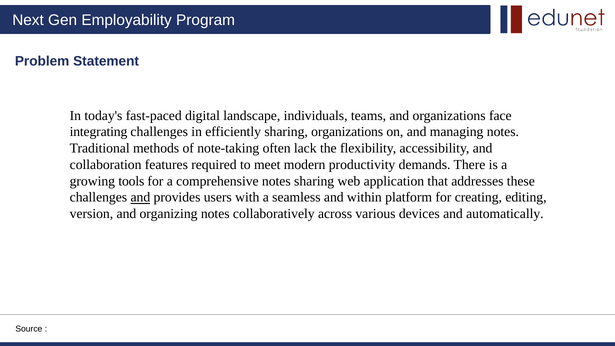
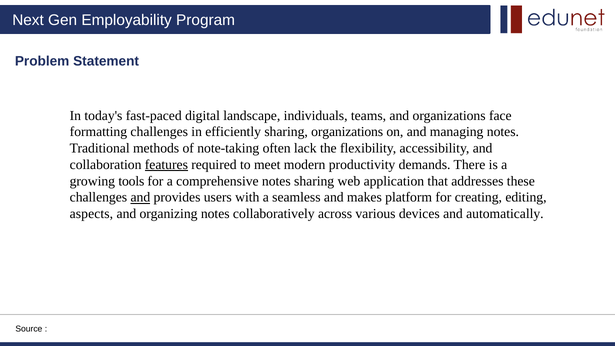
integrating: integrating -> formatting
features underline: none -> present
within: within -> makes
version: version -> aspects
